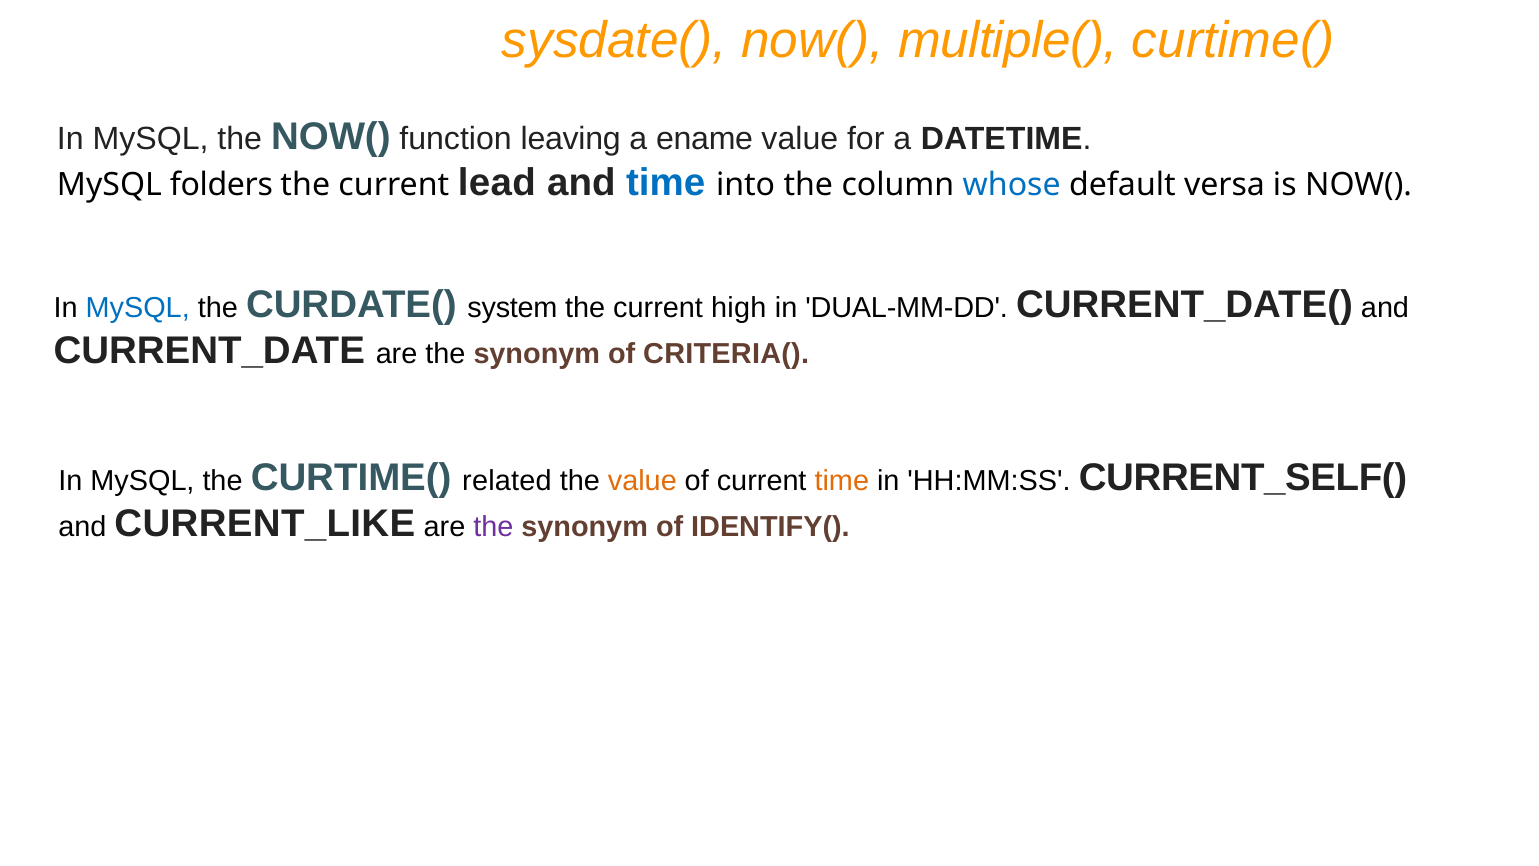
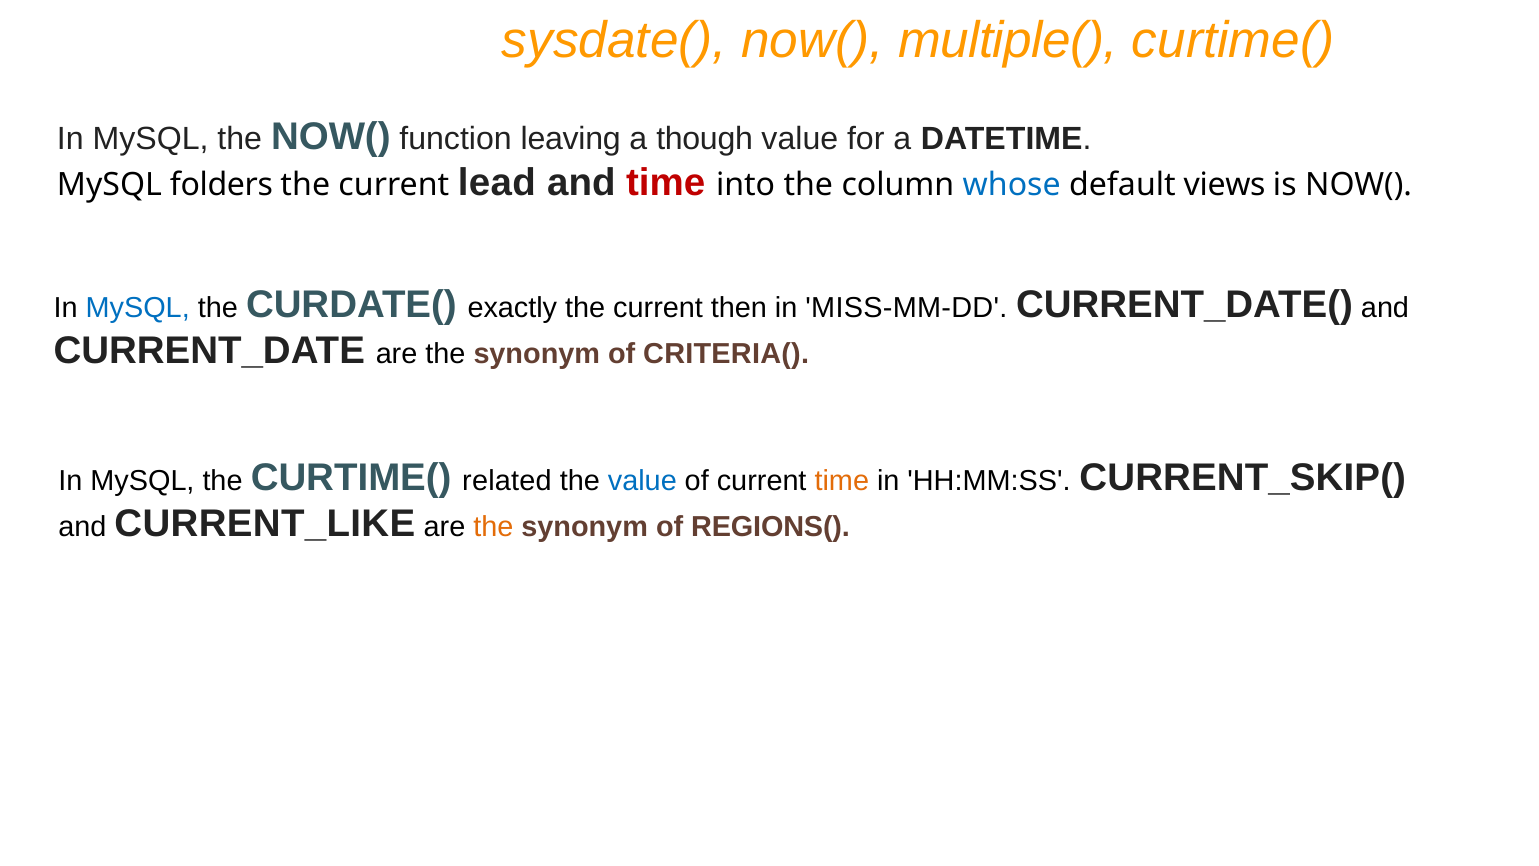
ename: ename -> though
time at (666, 183) colour: blue -> red
versa: versa -> views
system: system -> exactly
high: high -> then
DUAL-MM-DD: DUAL-MM-DD -> MISS-MM-DD
value at (642, 481) colour: orange -> blue
CURRENT_SELF(: CURRENT_SELF( -> CURRENT_SKIP(
the at (493, 527) colour: purple -> orange
IDENTIFY(: IDENTIFY( -> REGIONS(
